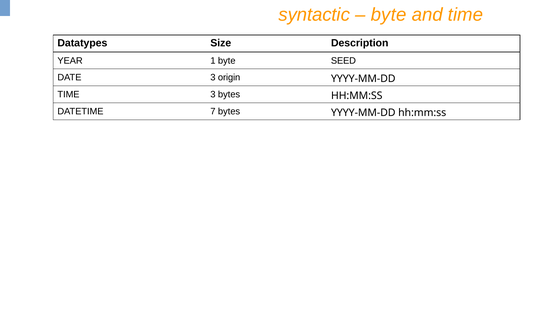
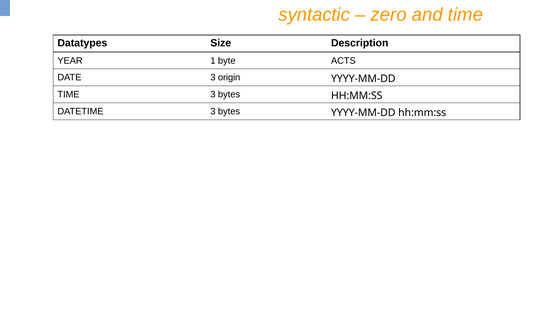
byte at (389, 14): byte -> zero
SEED: SEED -> ACTS
DATETIME 7: 7 -> 3
